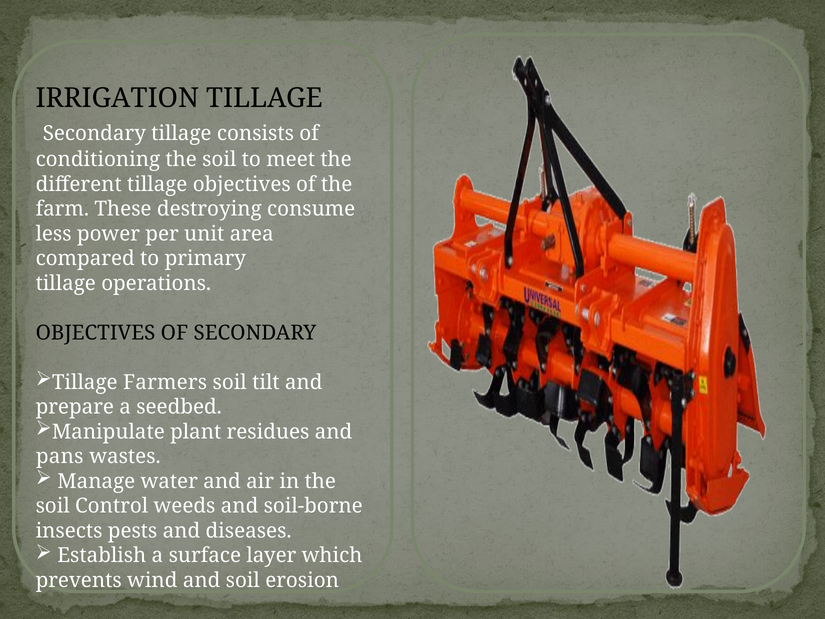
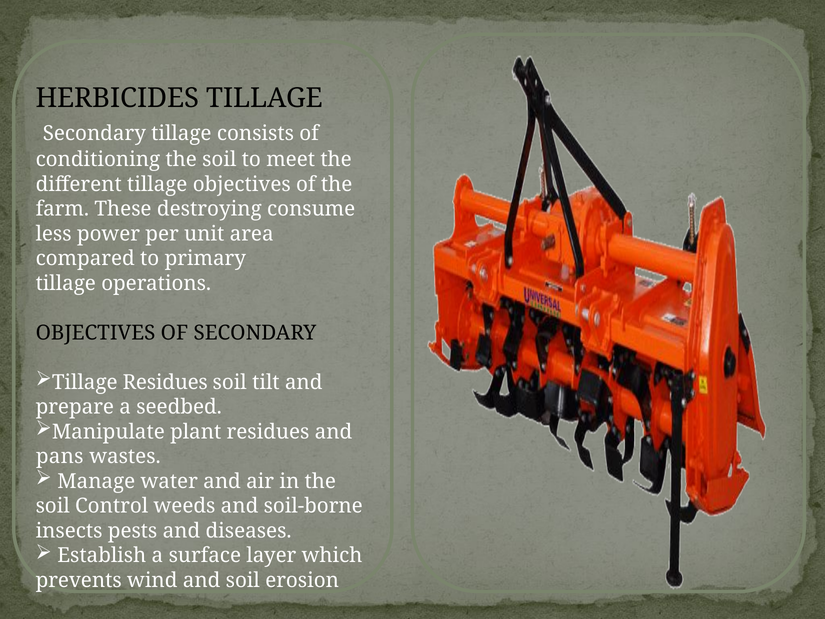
IRRIGATION: IRRIGATION -> HERBICIDES
Tillage Farmers: Farmers -> Residues
